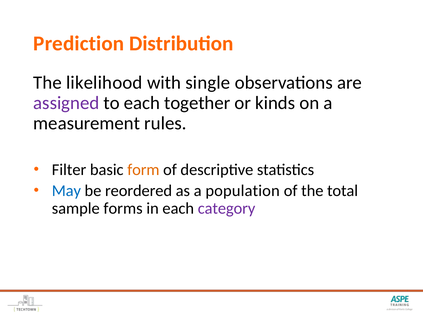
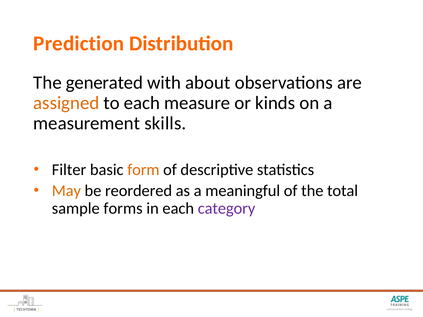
likelihood: likelihood -> generated
single: single -> about
assigned colour: purple -> orange
together: together -> measure
rules: rules -> skills
May colour: blue -> orange
population: population -> meaningful
